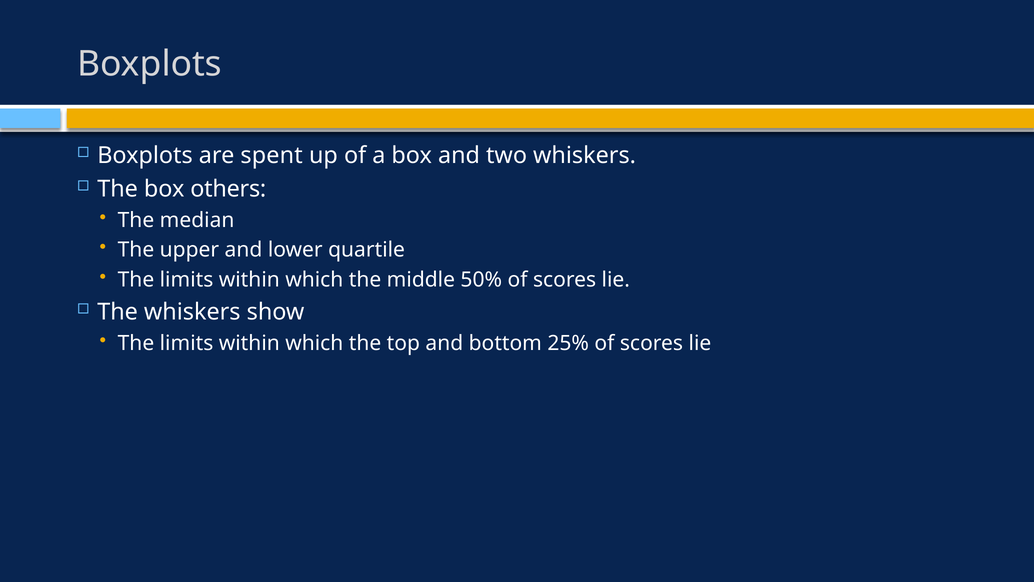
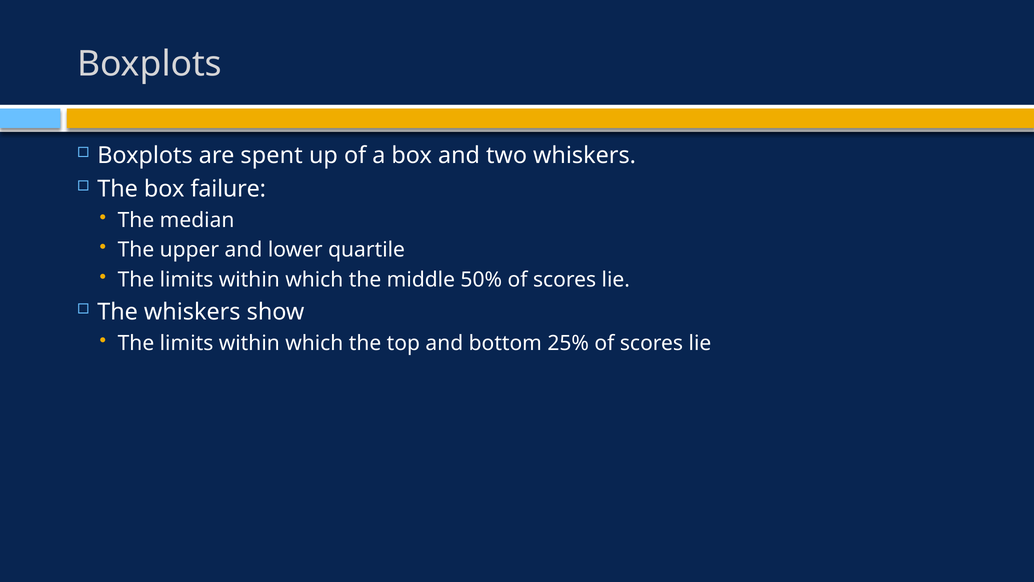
others: others -> failure
